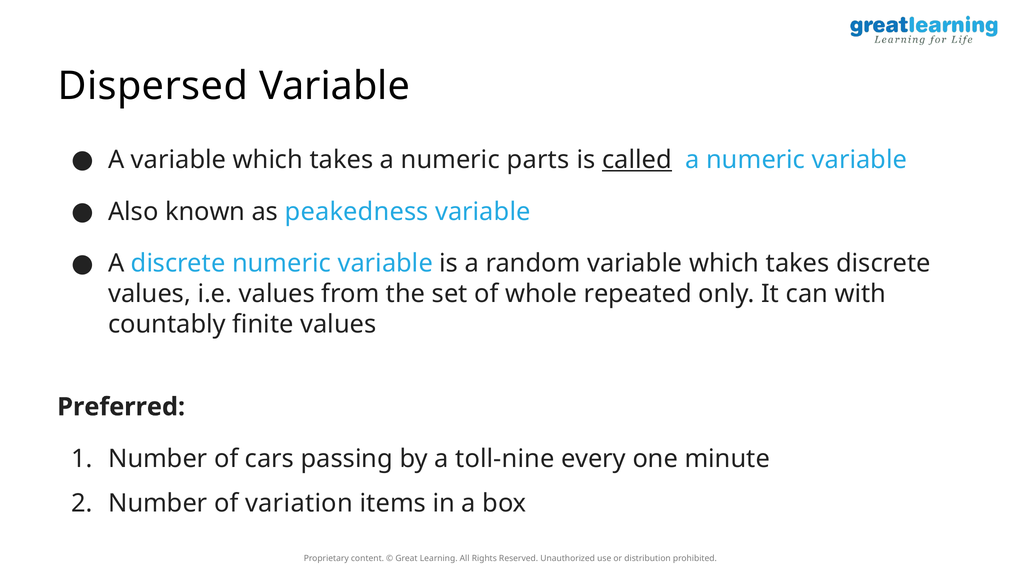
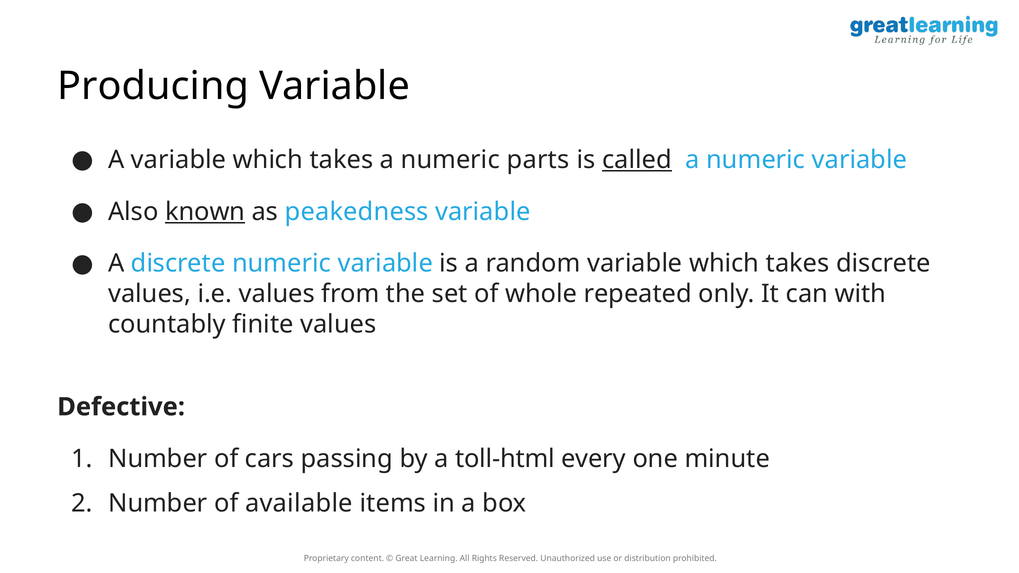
Dispersed: Dispersed -> Producing
known underline: none -> present
Preferred: Preferred -> Defective
toll-nine: toll-nine -> toll-html
variation: variation -> available
